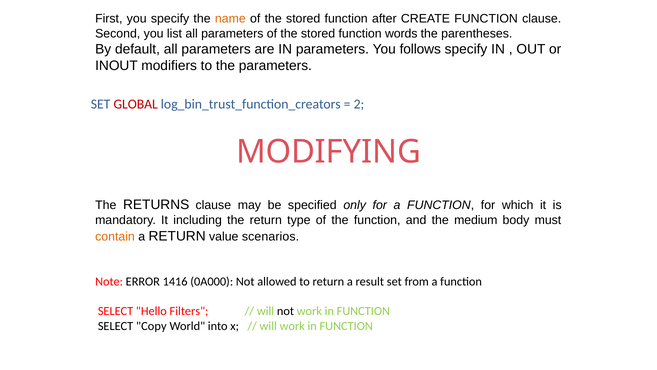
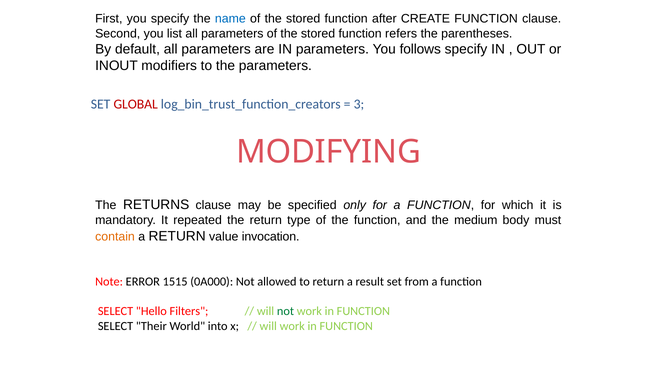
name colour: orange -> blue
words: words -> refers
2: 2 -> 3
including: including -> repeated
scenarios: scenarios -> invocation
1416: 1416 -> 1515
not at (286, 311) colour: black -> green
Copy: Copy -> Their
